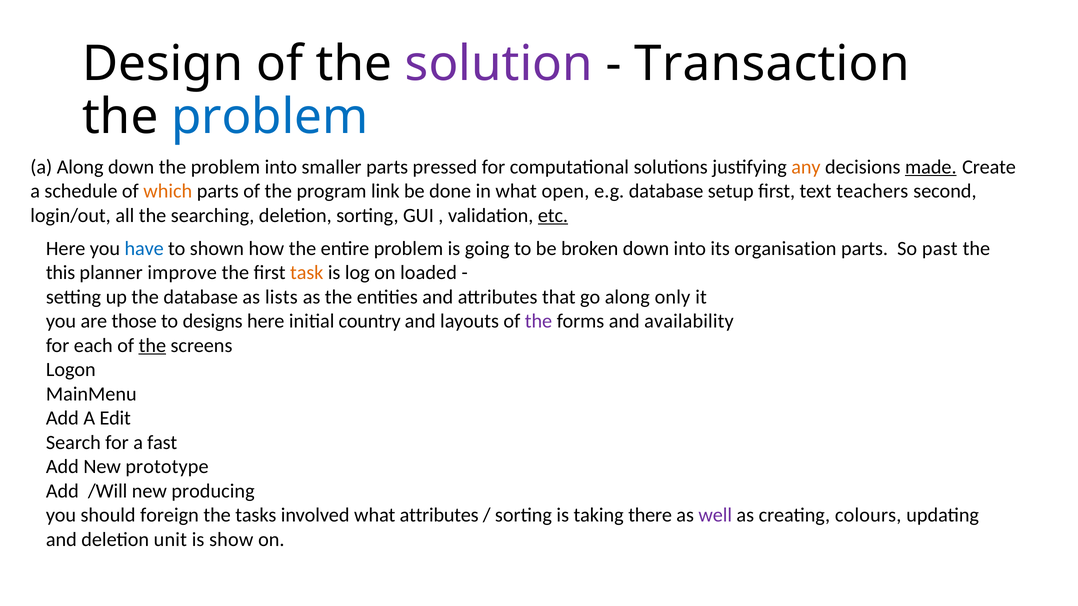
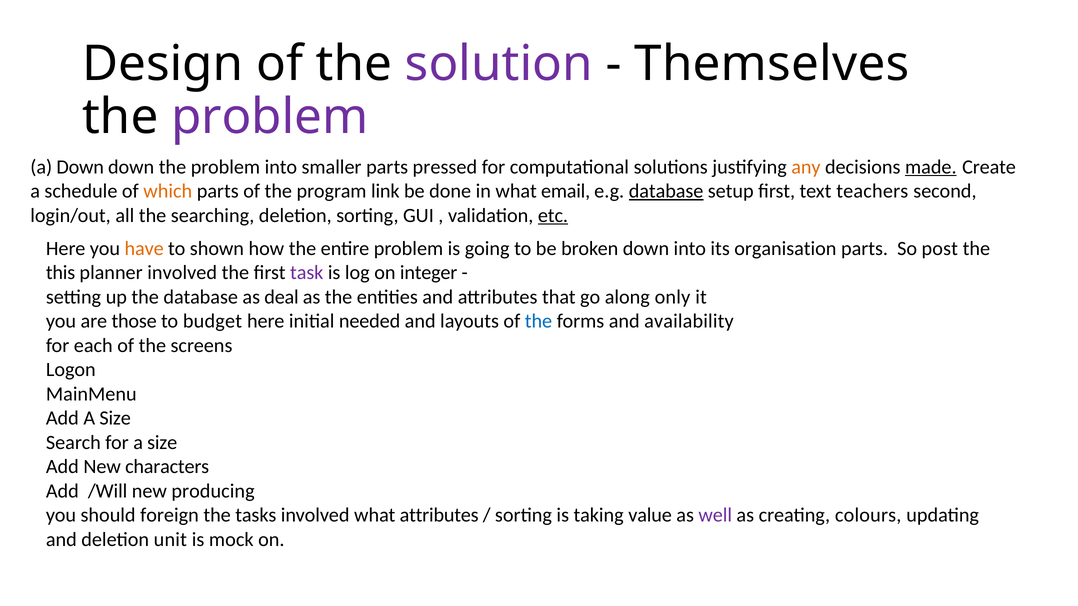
Transaction: Transaction -> Themselves
problem at (270, 117) colour: blue -> purple
a Along: Along -> Down
open: open -> email
database at (666, 191) underline: none -> present
have colour: blue -> orange
past: past -> post
planner improve: improve -> involved
task colour: orange -> purple
loaded: loaded -> integer
lists: lists -> deal
designs: designs -> budget
country: country -> needed
the at (538, 321) colour: purple -> blue
the at (152, 346) underline: present -> none
Add A Edit: Edit -> Size
for a fast: fast -> size
prototype: prototype -> characters
there: there -> value
show: show -> mock
